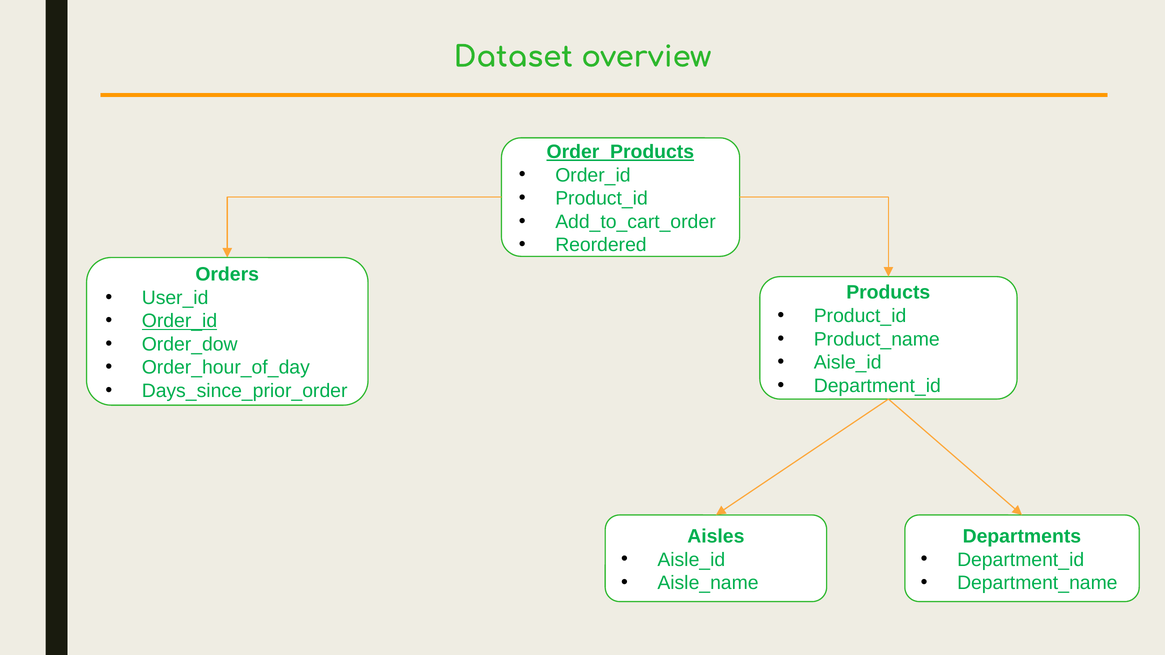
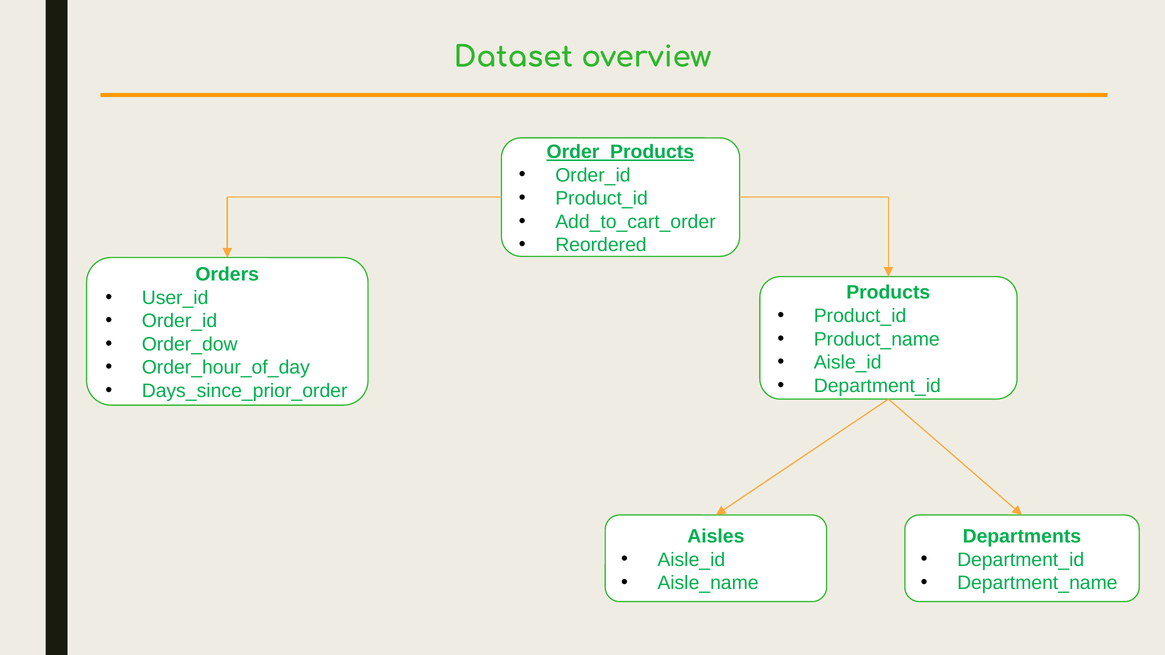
Order_id at (180, 321) underline: present -> none
